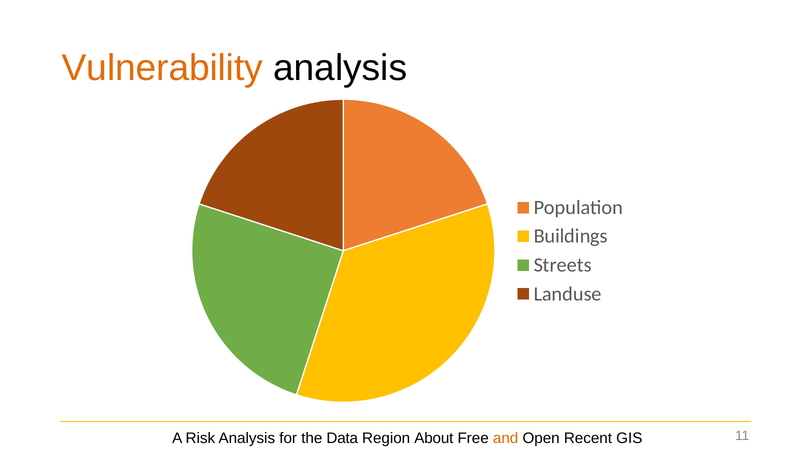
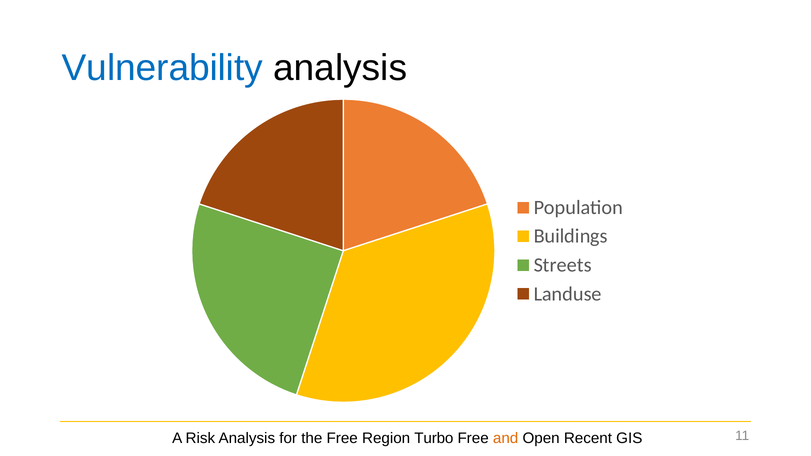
Vulnerability colour: orange -> blue
the Data: Data -> Free
About: About -> Turbo
